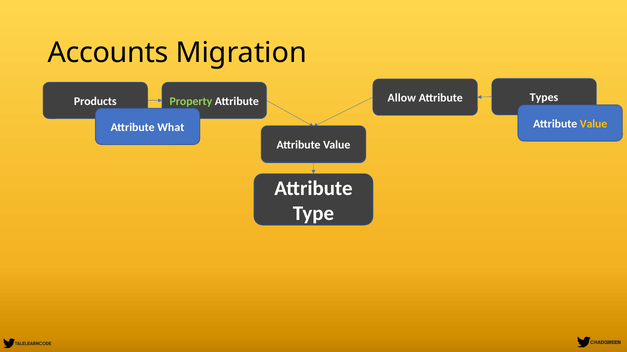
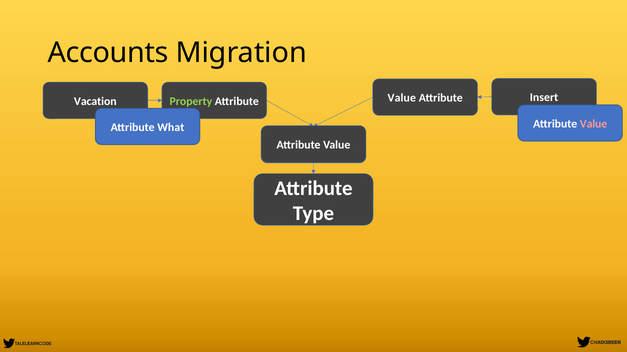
Allow at (402, 98): Allow -> Value
Products: Products -> Vacation
Types: Types -> Insert
Value at (594, 124) colour: yellow -> pink
